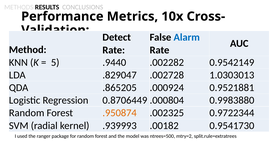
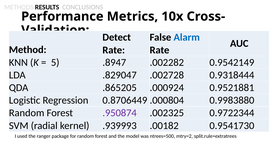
.9440: .9440 -> .8947
1.0303013: 1.0303013 -> 0.9318444
.950874 colour: orange -> purple
